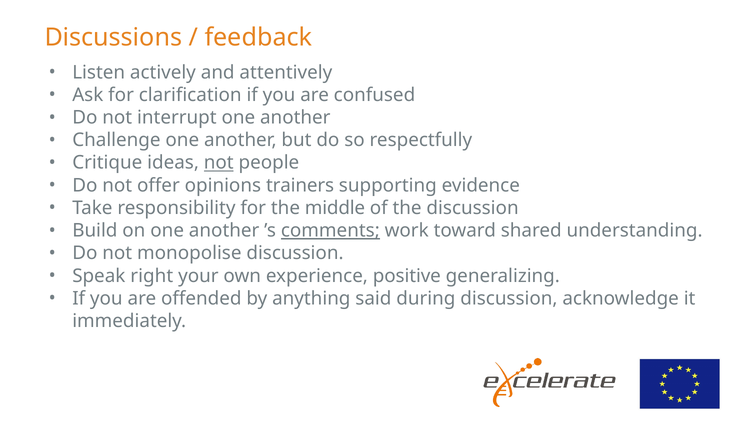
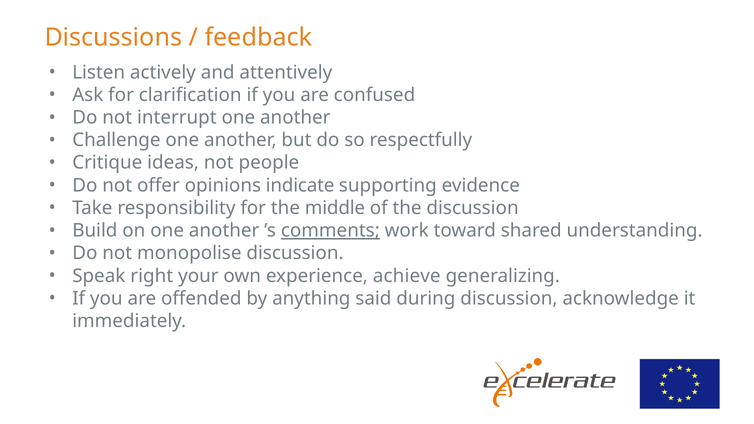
not at (219, 163) underline: present -> none
trainers: trainers -> indicate
positive: positive -> achieve
